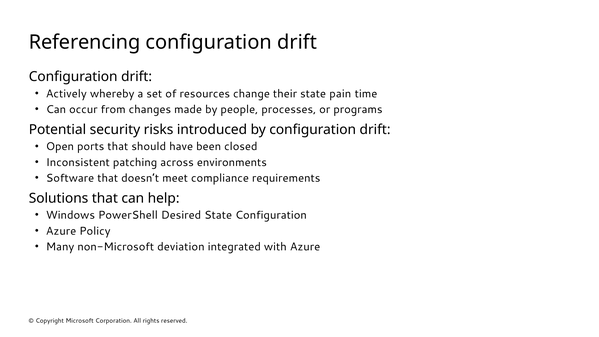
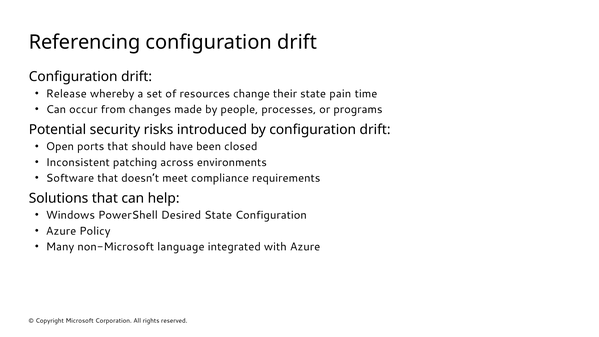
Actively: Actively -> Release
deviation: deviation -> language
